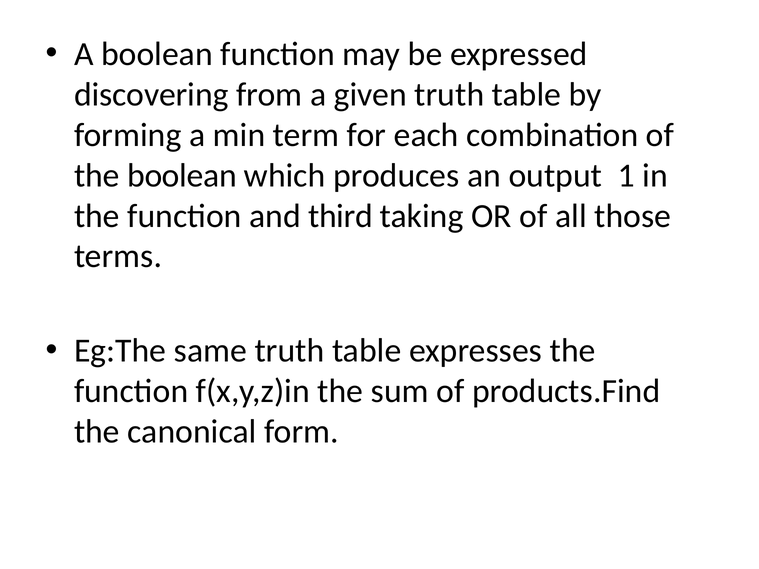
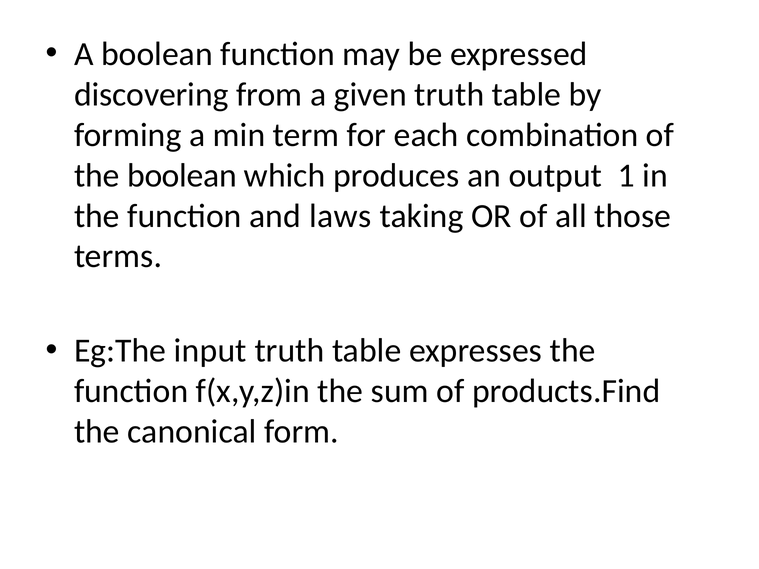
third: third -> laws
same: same -> input
